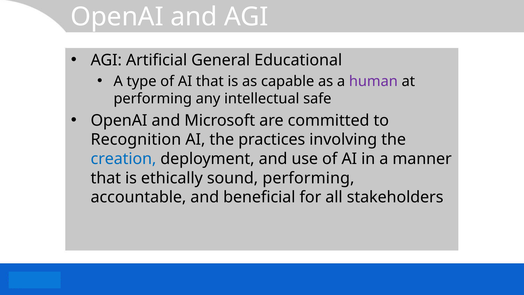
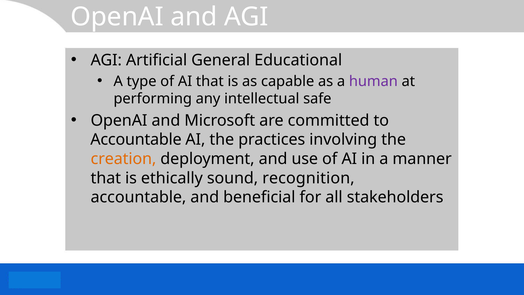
Recognition at (136, 139): Recognition -> Accountable
creation colour: blue -> orange
sound performing: performing -> recognition
